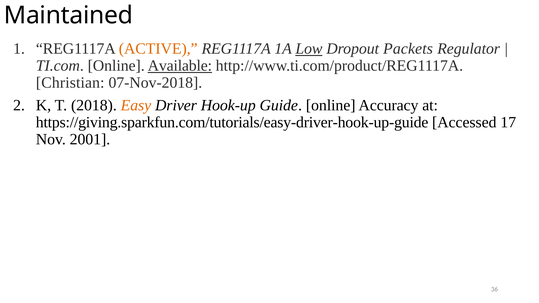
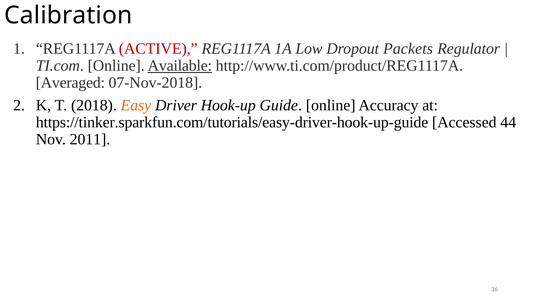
Maintained: Maintained -> Calibration
ACTIVE colour: orange -> red
Low underline: present -> none
Christian: Christian -> Averaged
https://giving.sparkfun.com/tutorials/easy-driver-hook-up-guide: https://giving.sparkfun.com/tutorials/easy-driver-hook-up-guide -> https://tinker.sparkfun.com/tutorials/easy-driver-hook-up-guide
17: 17 -> 44
2001: 2001 -> 2011
